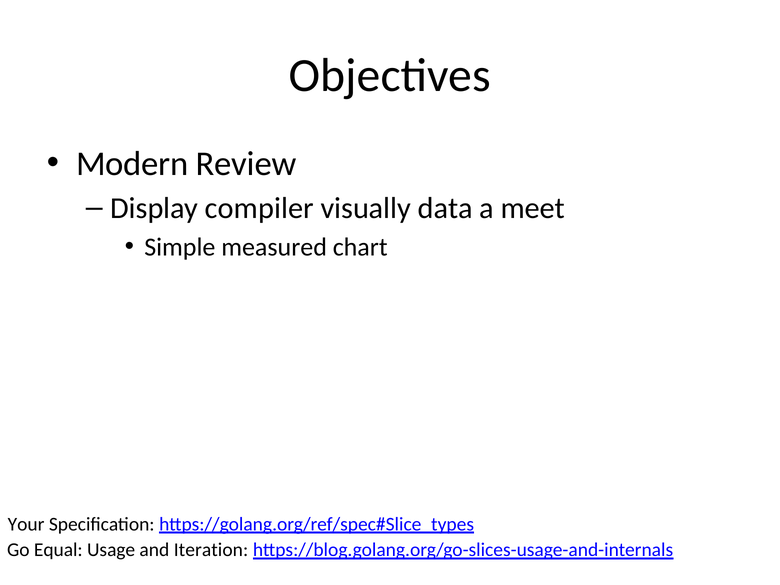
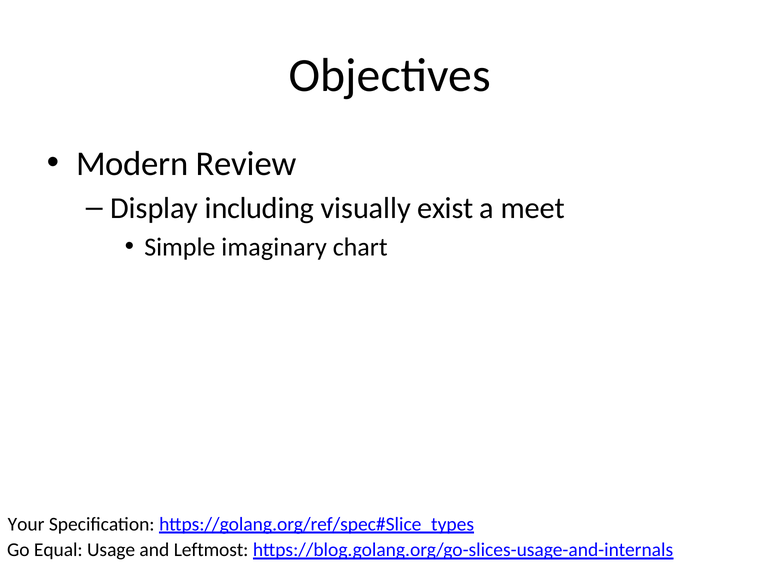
compiler: compiler -> including
data: data -> exist
measured: measured -> imaginary
Iteration: Iteration -> Leftmost
